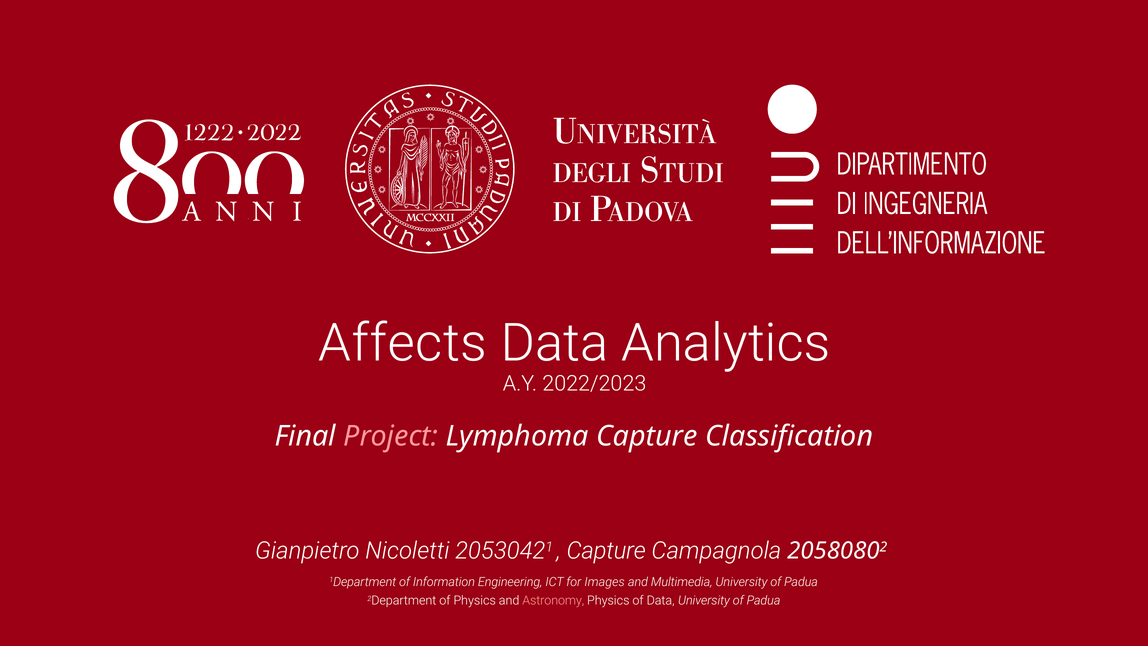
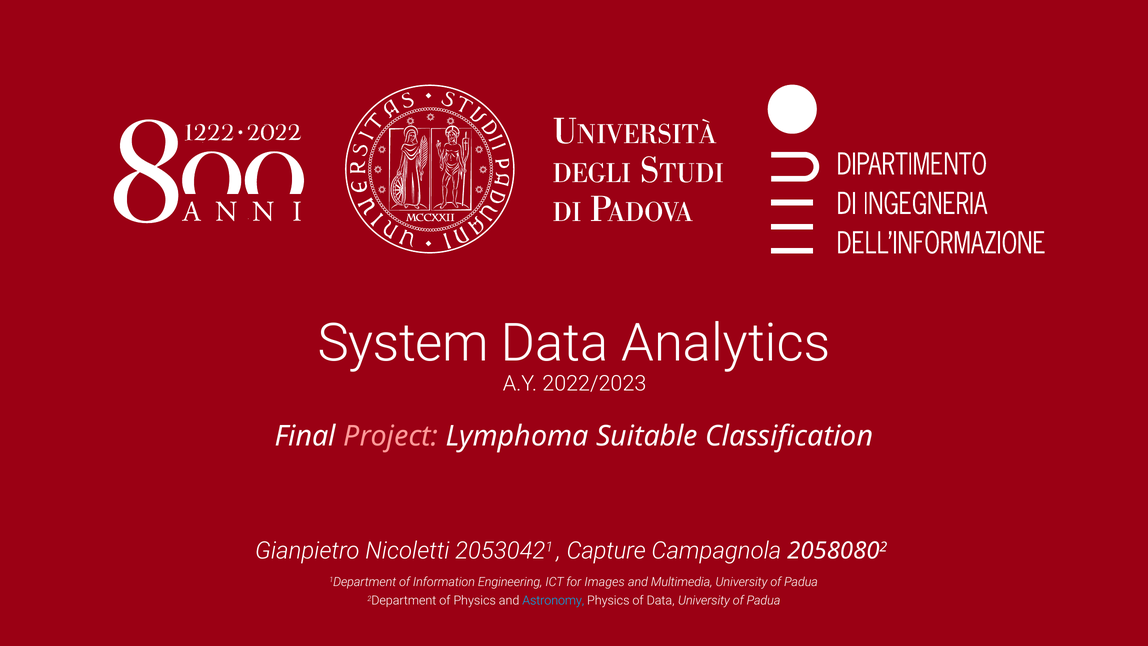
Affects: Affects -> System
Lymphoma Capture: Capture -> Suitable
Astronomy colour: pink -> light blue
